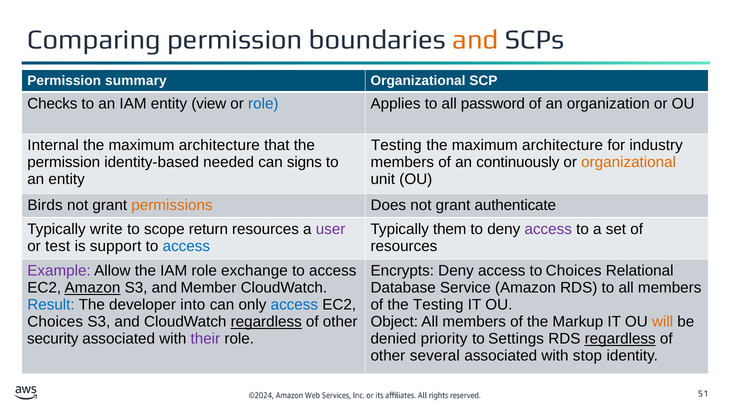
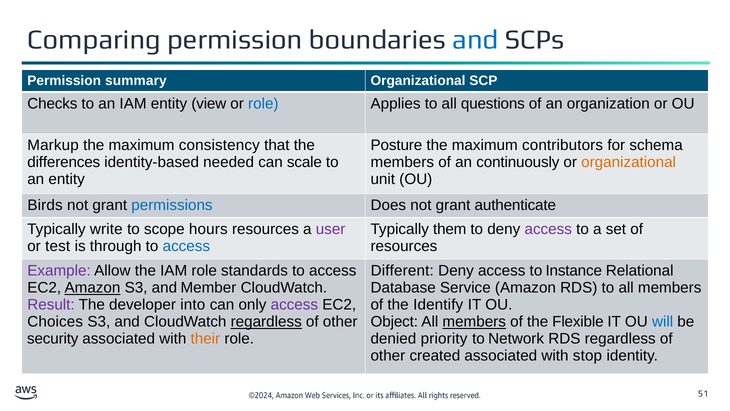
and at (475, 40) colour: orange -> blue
password: password -> questions
Internal: Internal -> Markup
architecture at (219, 145): architecture -> consistency
Testing at (396, 145): Testing -> Posture
architecture at (563, 145): architecture -> contributors
industry: industry -> schema
permission at (64, 162): permission -> differences
signs: signs -> scale
permissions colour: orange -> blue
return: return -> hours
support: support -> through
exchange: exchange -> standards
Encrypts: Encrypts -> Different
to Choices: Choices -> Instance
Result colour: blue -> purple
access at (294, 305) colour: blue -> purple
the Testing: Testing -> Identify
members at (474, 322) underline: none -> present
Markup: Markup -> Flexible
will colour: orange -> blue
their colour: purple -> orange
Settings: Settings -> Network
regardless at (620, 338) underline: present -> none
several: several -> created
